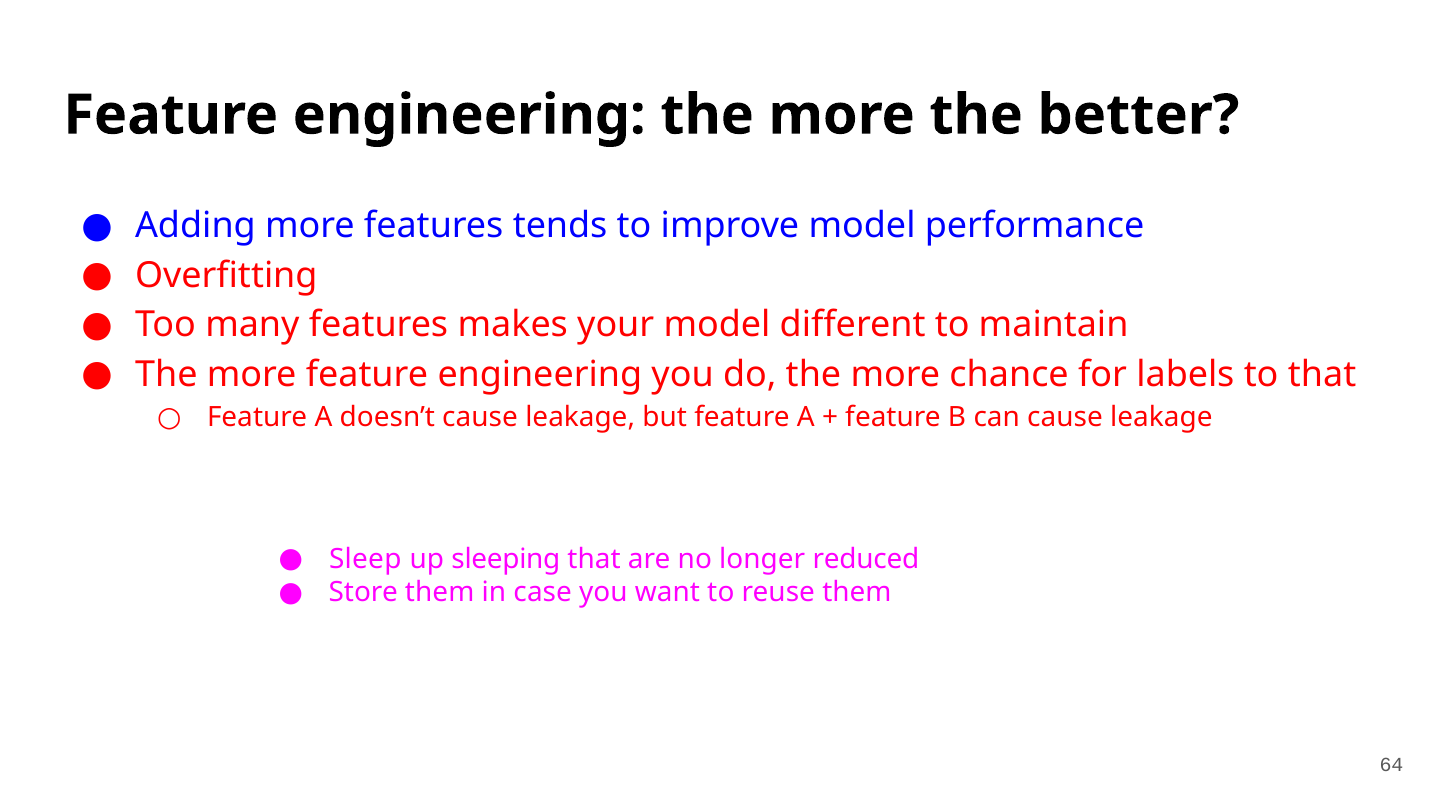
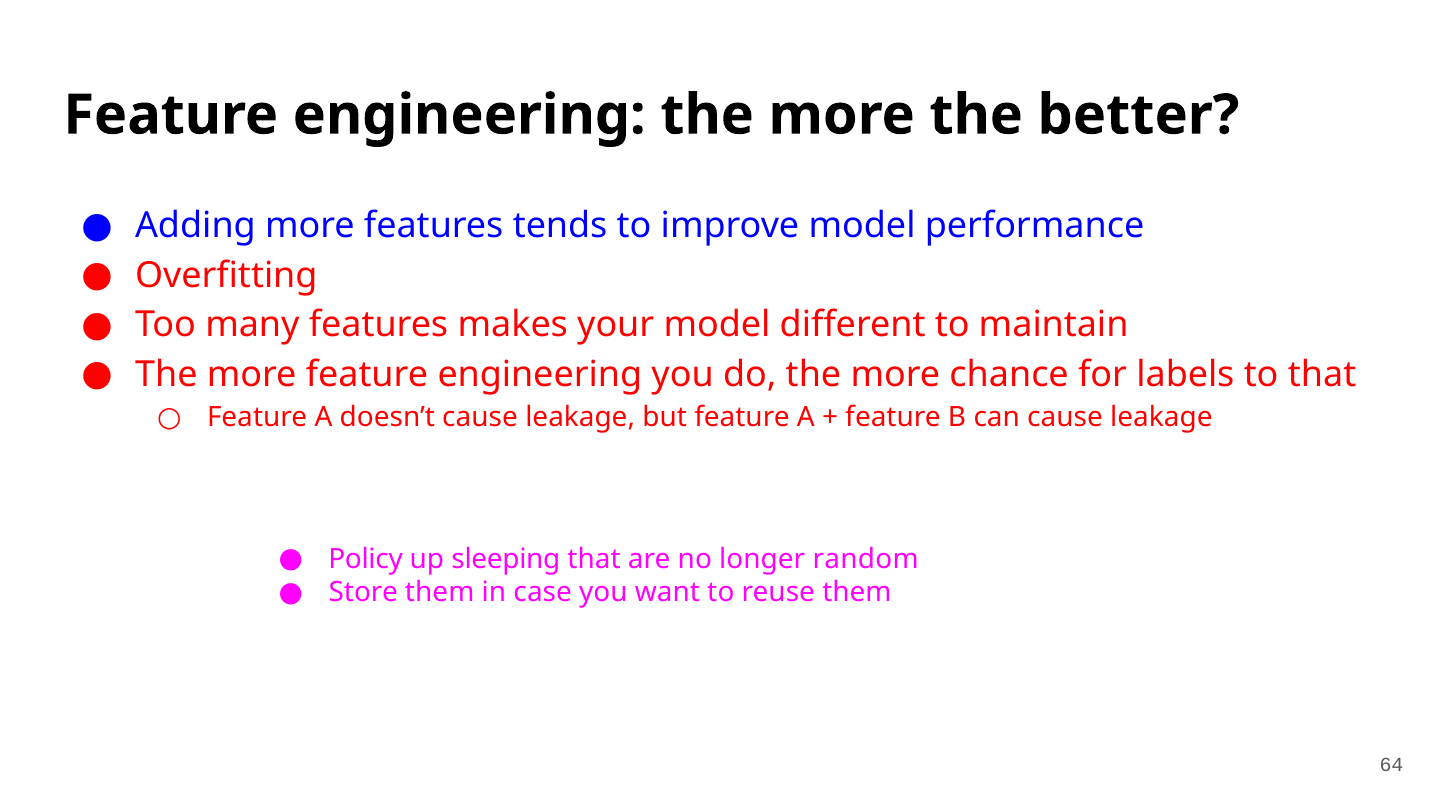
Sleep: Sleep -> Policy
reduced: reduced -> random
